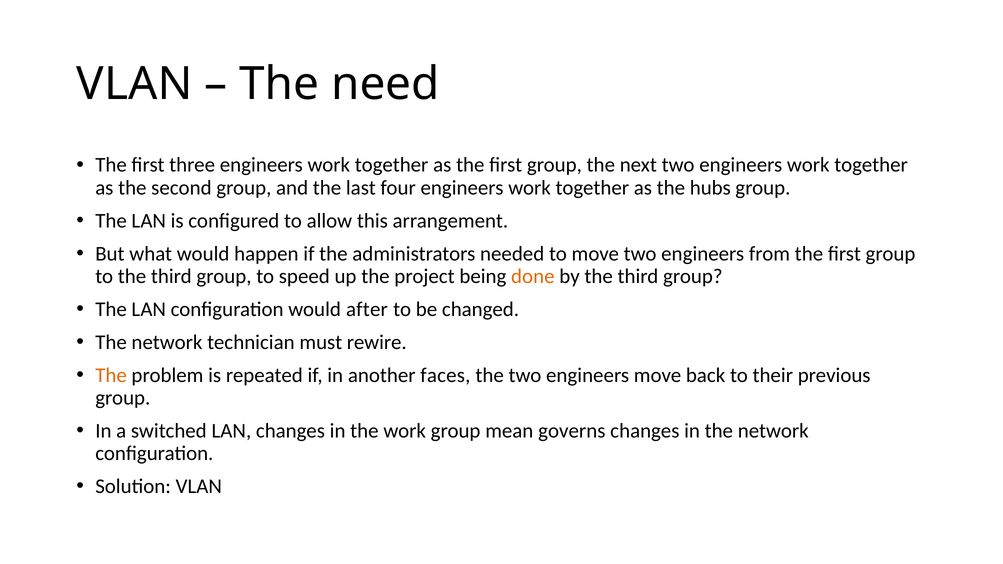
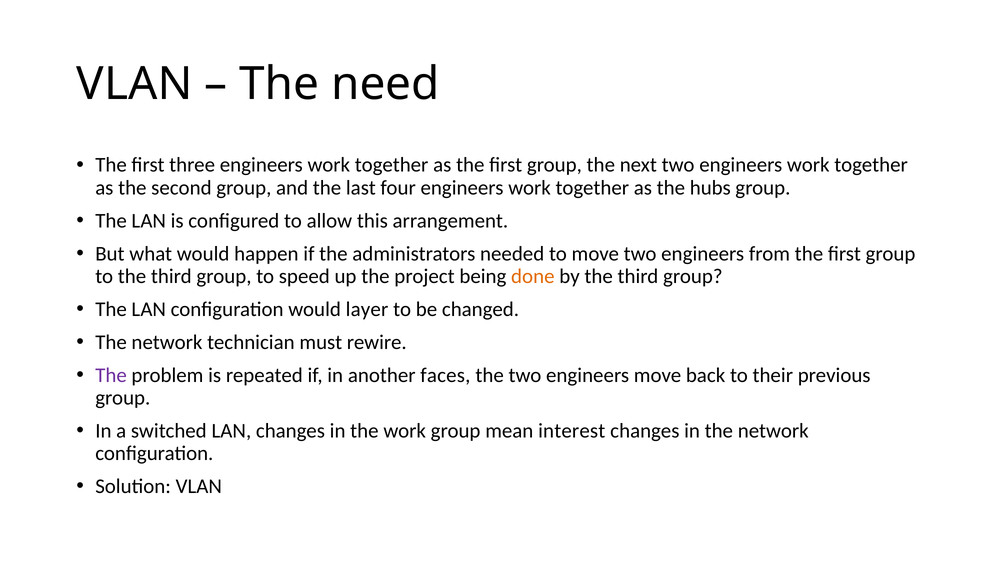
after: after -> layer
The at (111, 375) colour: orange -> purple
governs: governs -> interest
